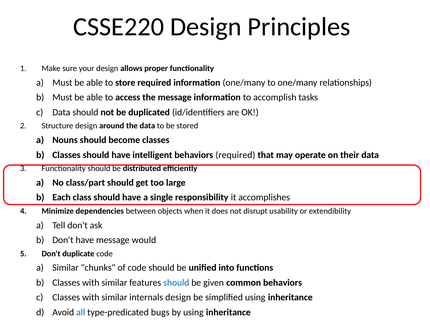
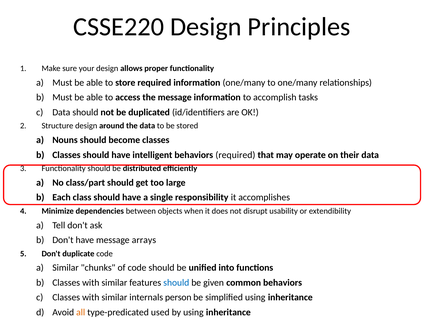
would: would -> arrays
internals design: design -> person
all colour: blue -> orange
bugs: bugs -> used
